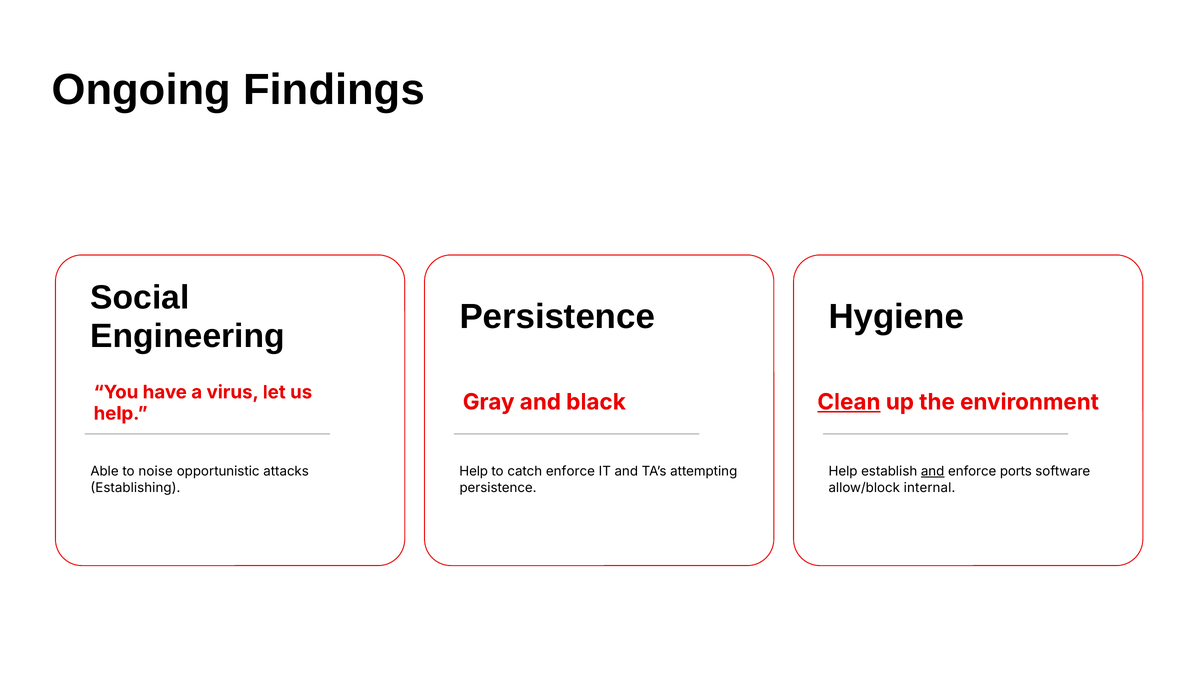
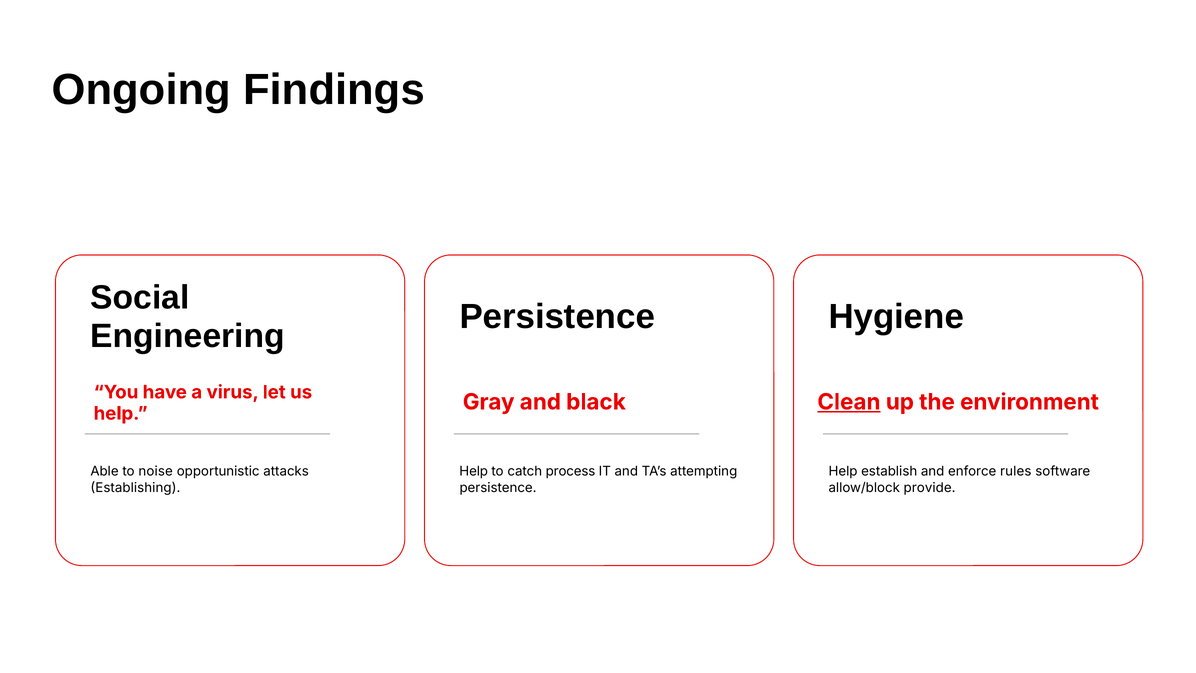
catch enforce: enforce -> process
and at (933, 471) underline: present -> none
ports: ports -> rules
internal: internal -> provide
